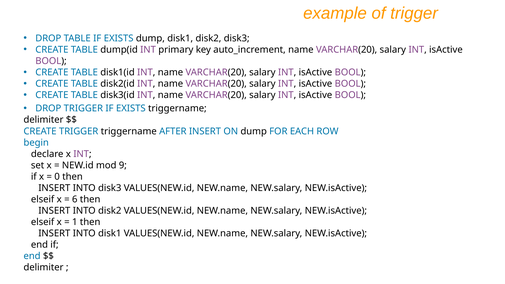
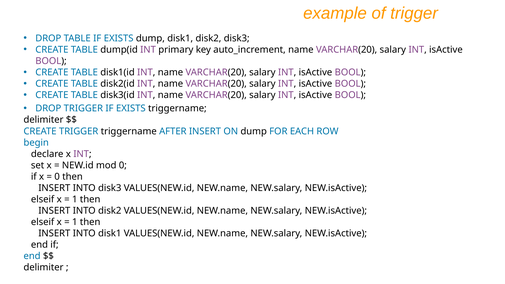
mod 9: 9 -> 0
6 at (75, 199): 6 -> 1
